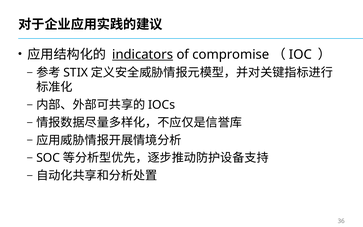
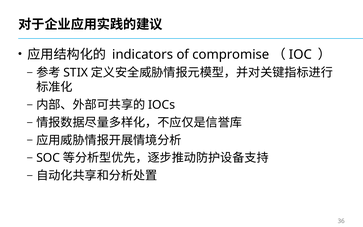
indicators underline: present -> none
